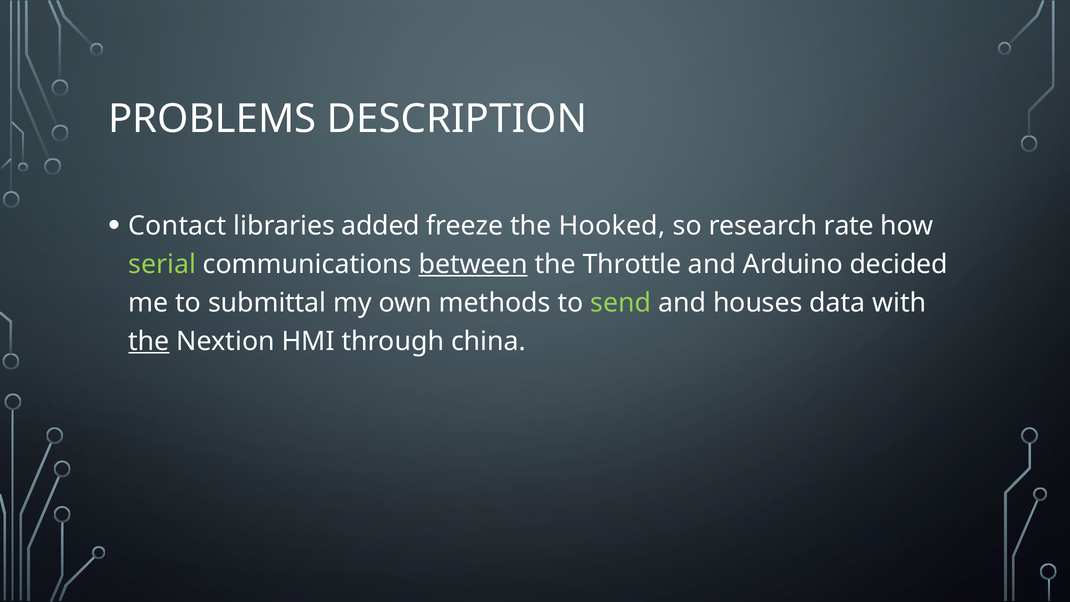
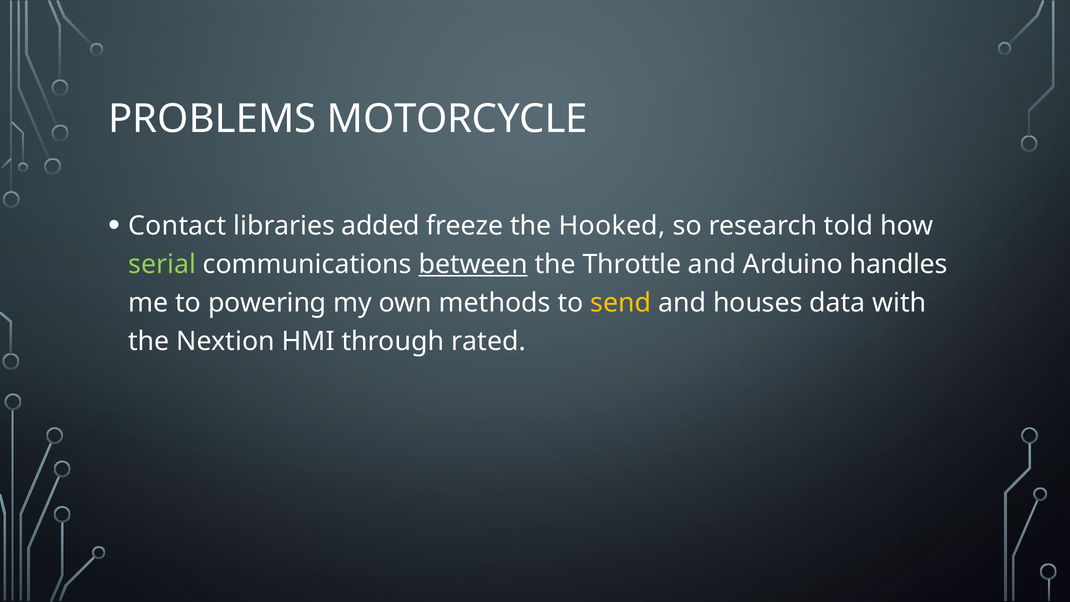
DESCRIPTION: DESCRIPTION -> MOTORCYCLE
rate: rate -> told
decided: decided -> handles
submittal: submittal -> powering
send colour: light green -> yellow
the at (149, 341) underline: present -> none
china: china -> rated
